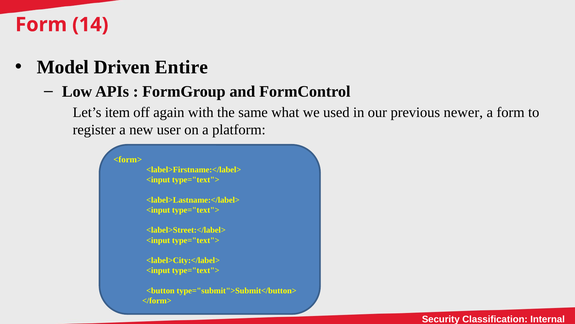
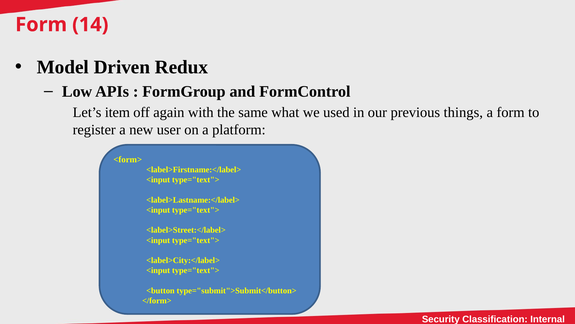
Entire: Entire -> Redux
newer: newer -> things
